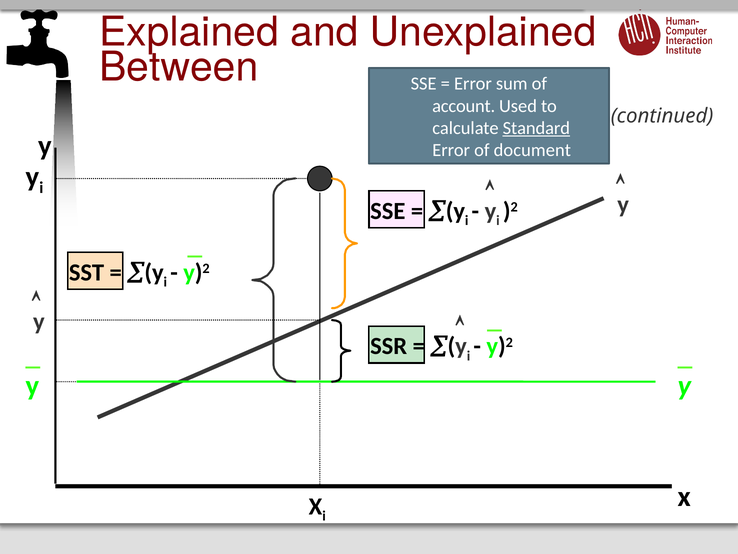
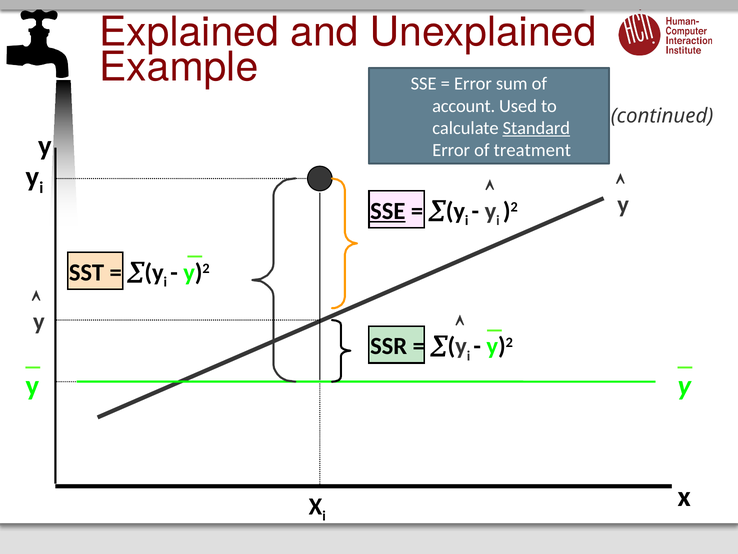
Between: Between -> Example
document: document -> treatment
SSE at (388, 211) underline: none -> present
